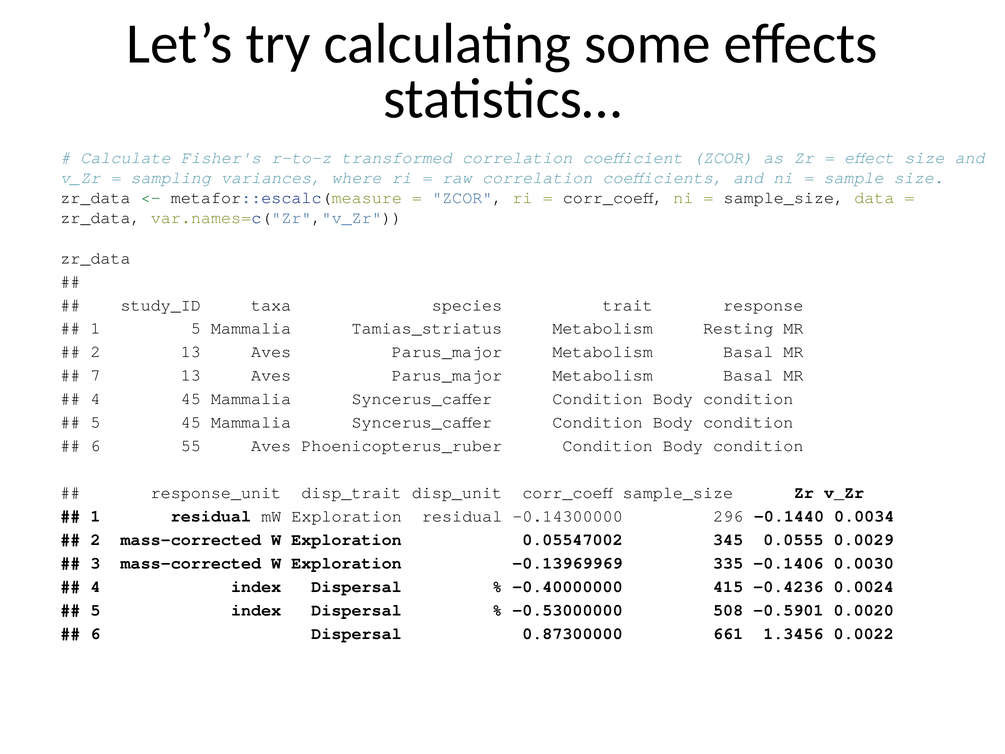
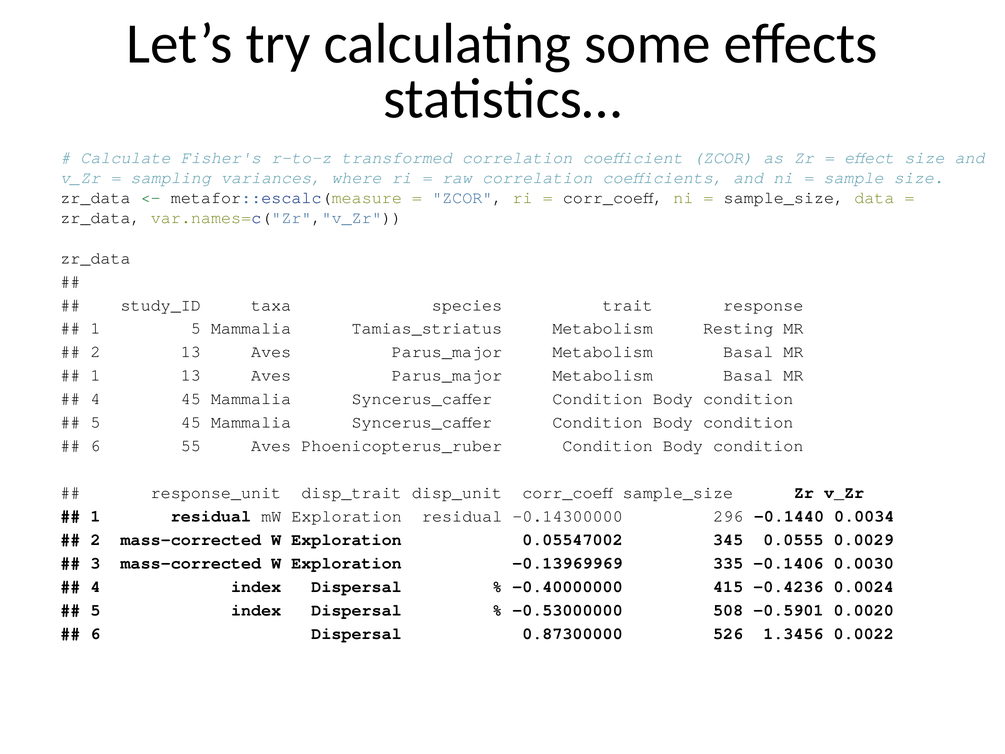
7 at (95, 375): 7 -> 1
661: 661 -> 526
